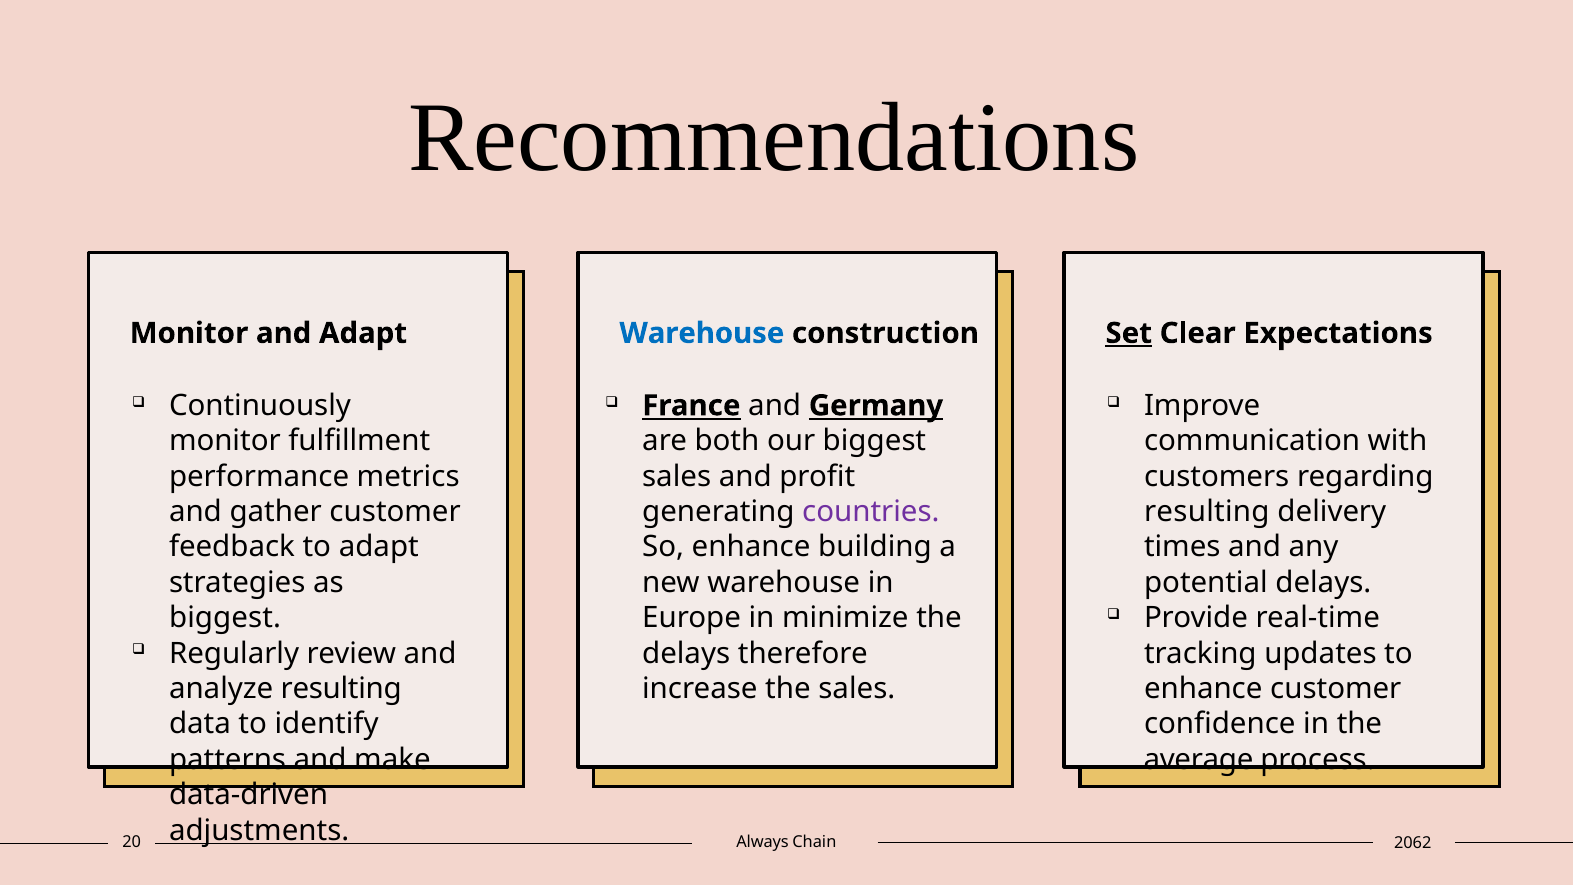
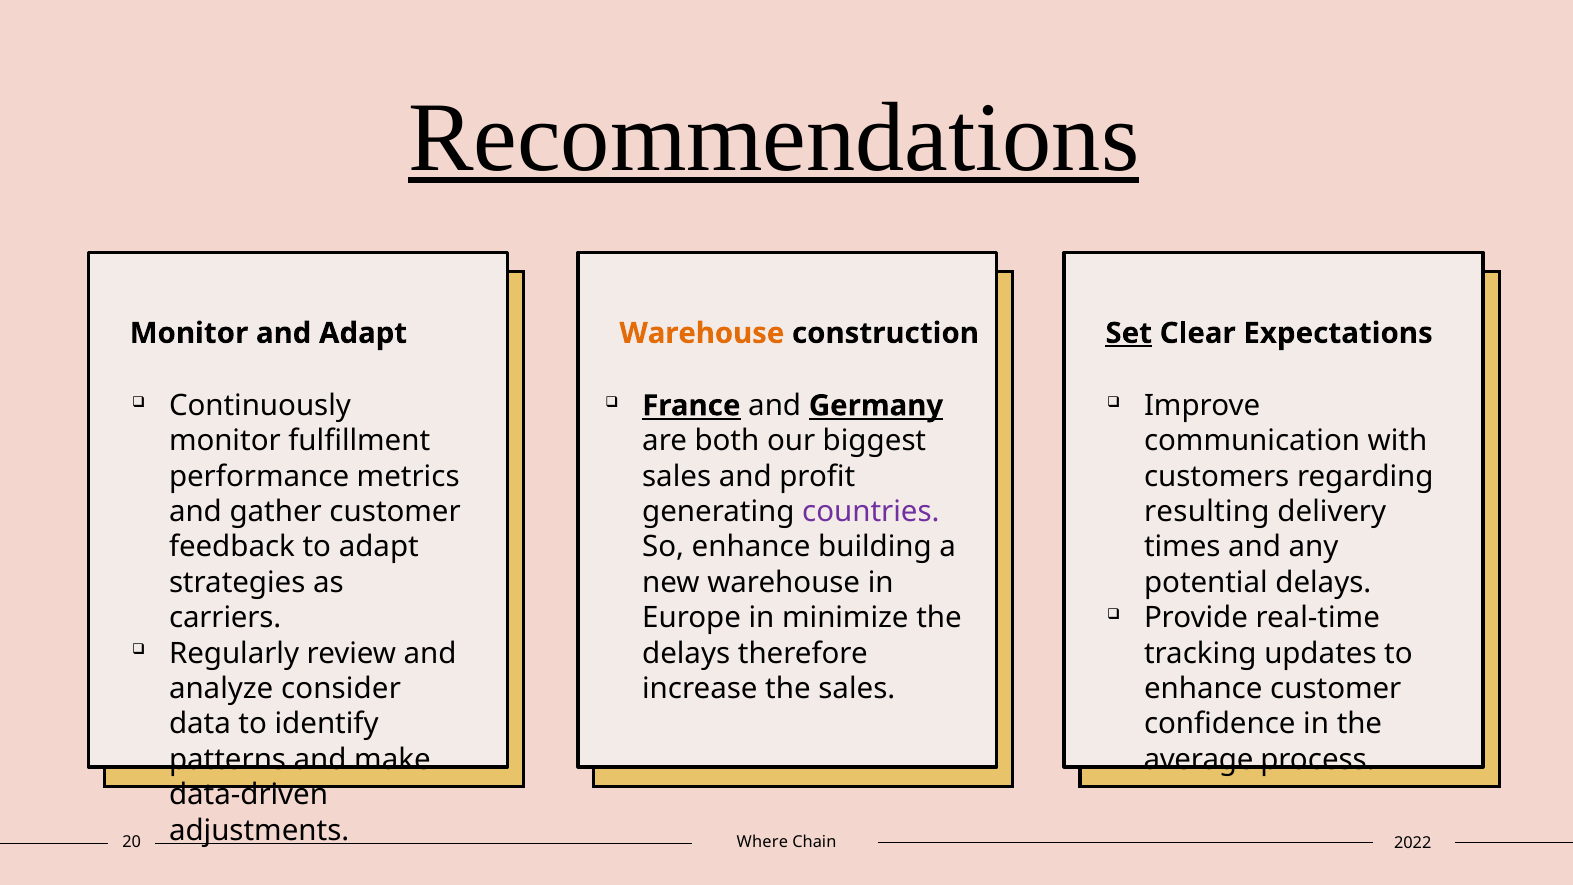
Recommendations underline: none -> present
Warehouse at (702, 333) colour: blue -> orange
biggest at (225, 618): biggest -> carriers
analyze resulting: resulting -> consider
Always: Always -> Where
2062: 2062 -> 2022
